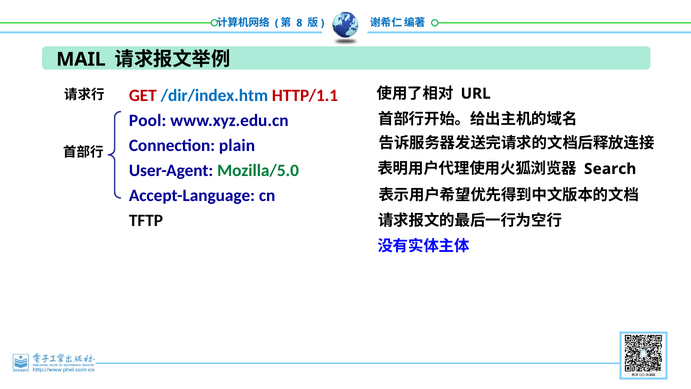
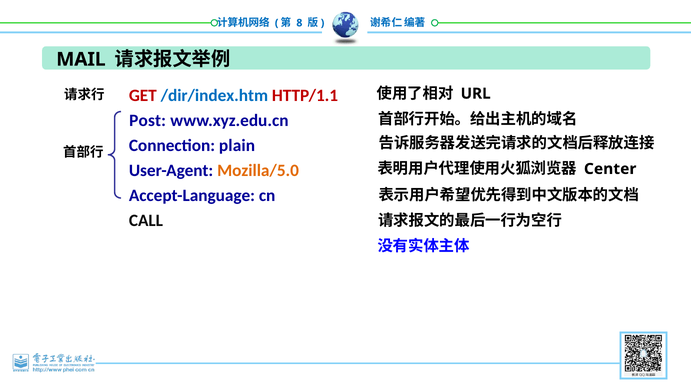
Pool: Pool -> Post
Search: Search -> Center
Mozilla/5.0 colour: green -> orange
TFTP: TFTP -> CALL
